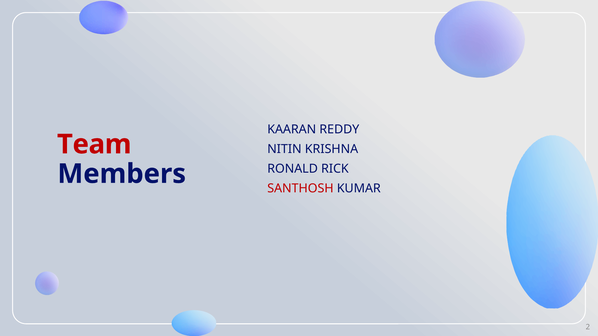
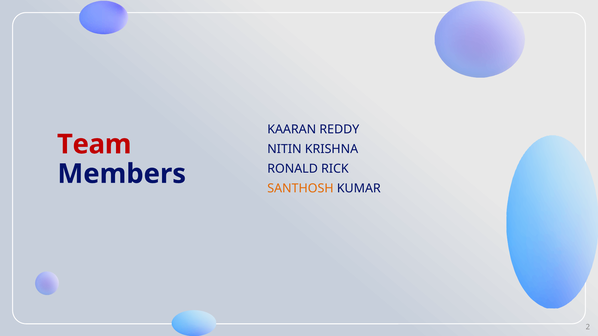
SANTHOSH colour: red -> orange
